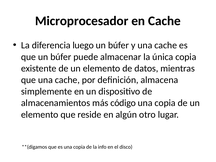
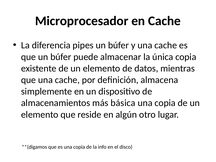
luego: luego -> pipes
código: código -> básica
